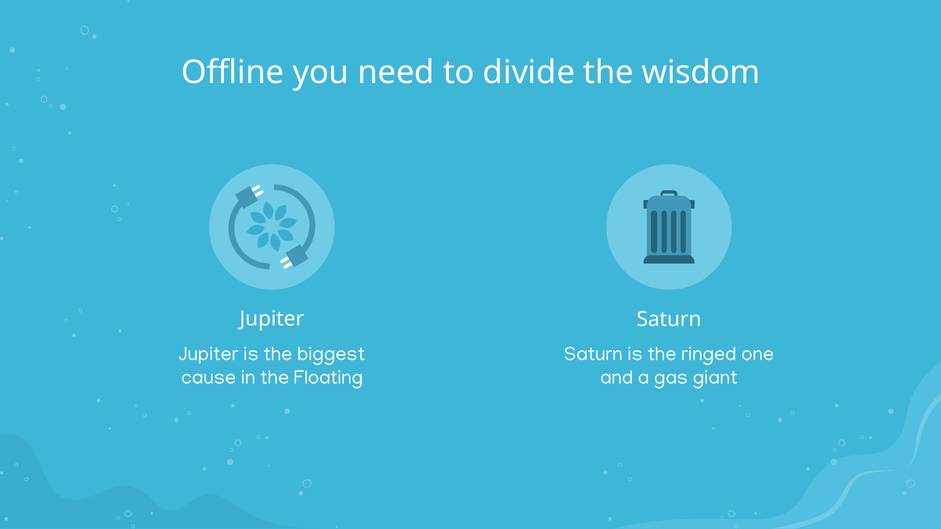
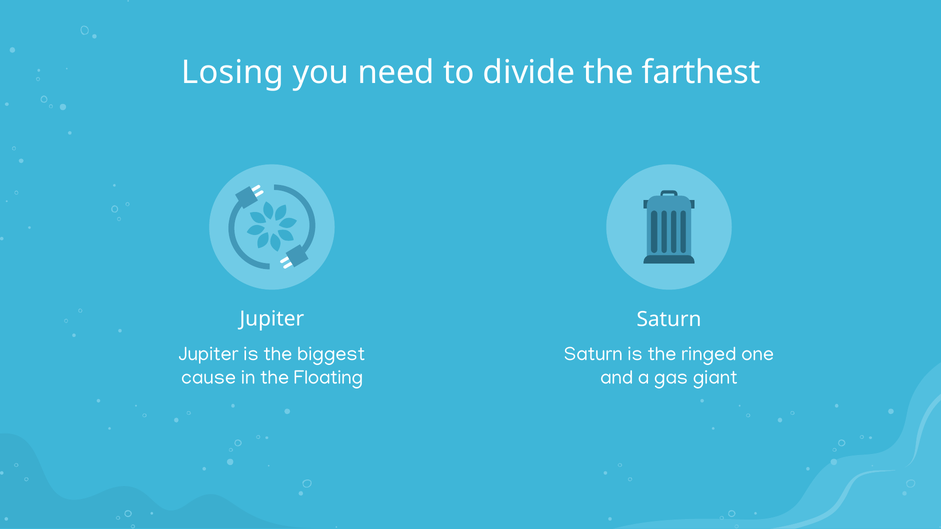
Offline: Offline -> Losing
wisdom: wisdom -> farthest
